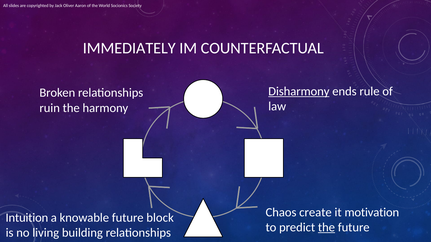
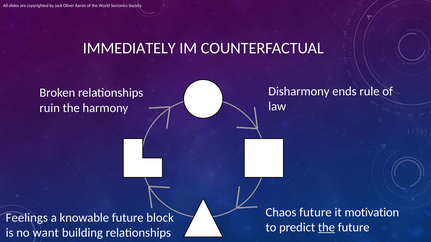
Disharmony underline: present -> none
Chaos create: create -> future
Intuition: Intuition -> Feelings
living: living -> want
